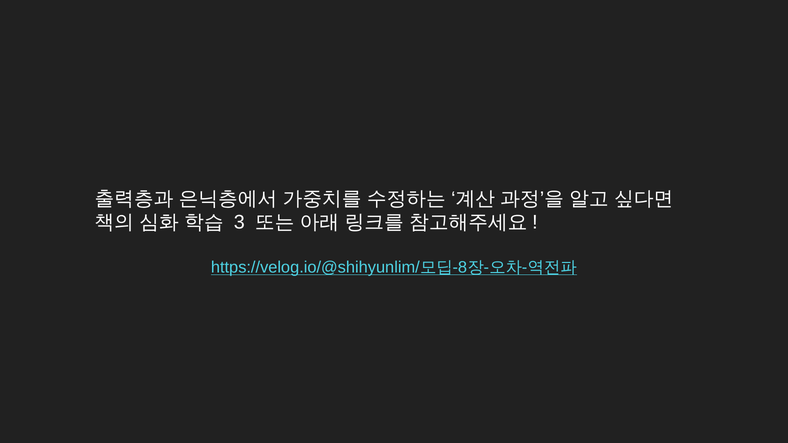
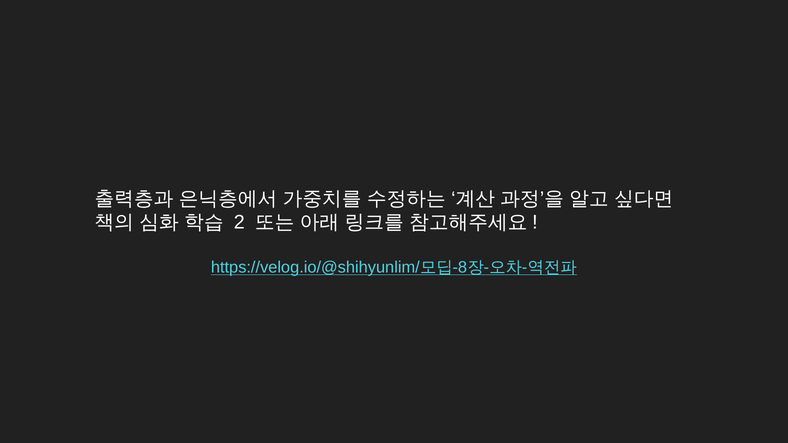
3: 3 -> 2
